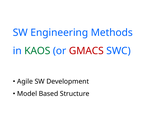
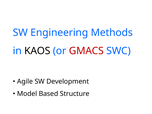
KAOS colour: green -> black
